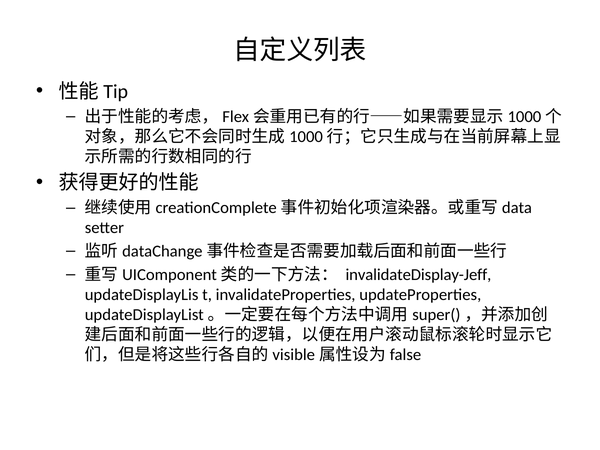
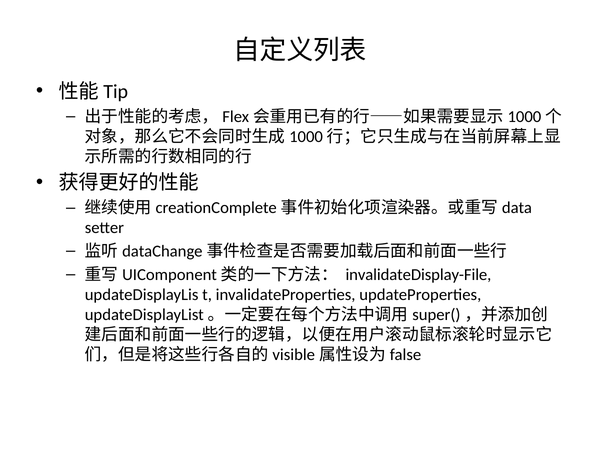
invalidateDisplay-Jeff: invalidateDisplay-Jeff -> invalidateDisplay-File
